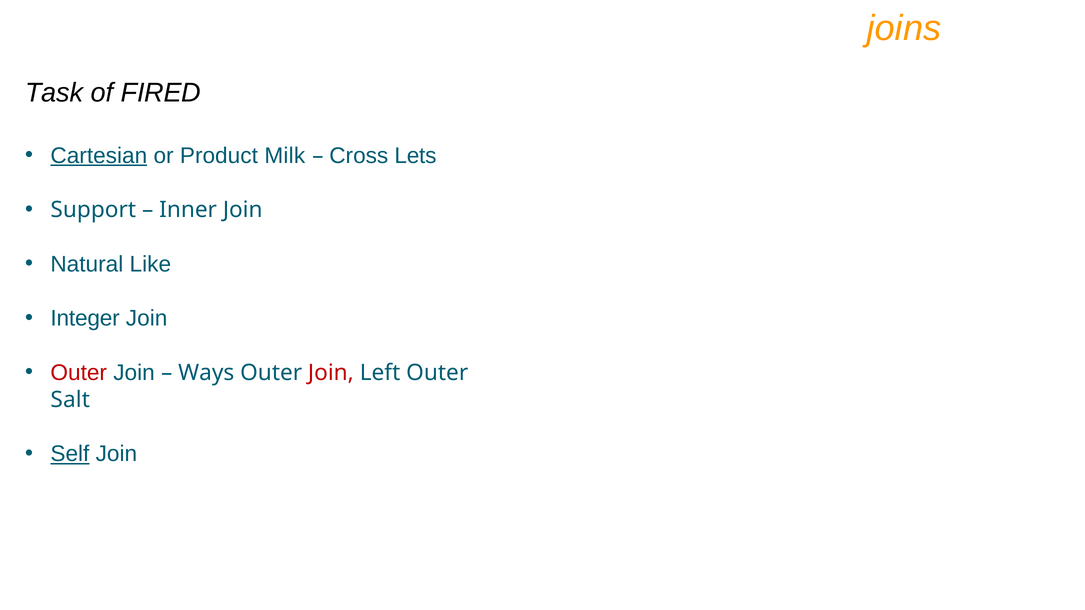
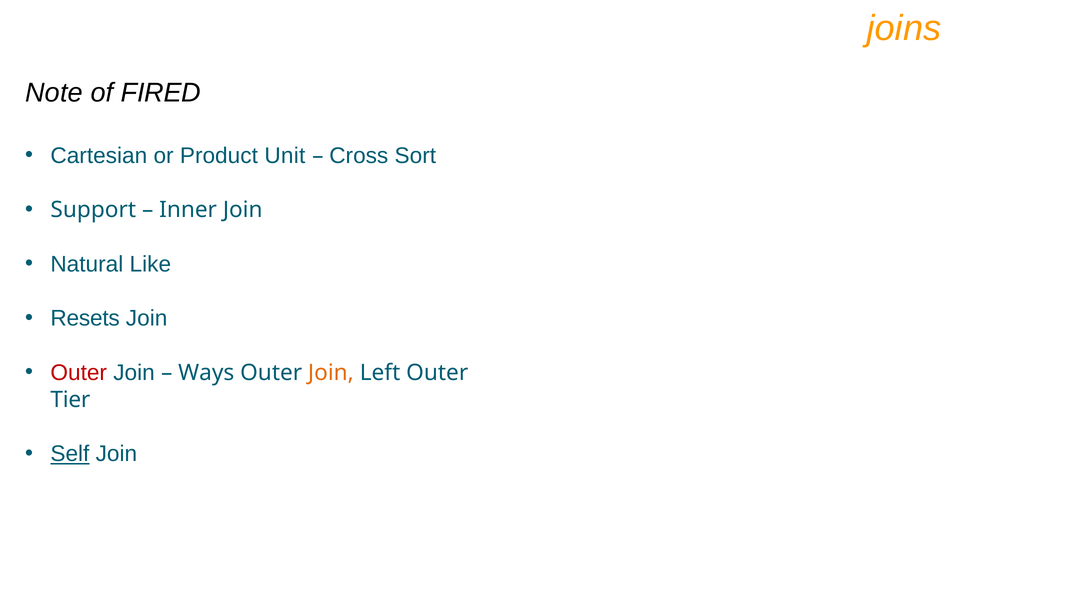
Task: Task -> Note
Cartesian underline: present -> none
Milk: Milk -> Unit
Lets: Lets -> Sort
Integer: Integer -> Resets
Join at (331, 373) colour: red -> orange
Salt: Salt -> Tier
